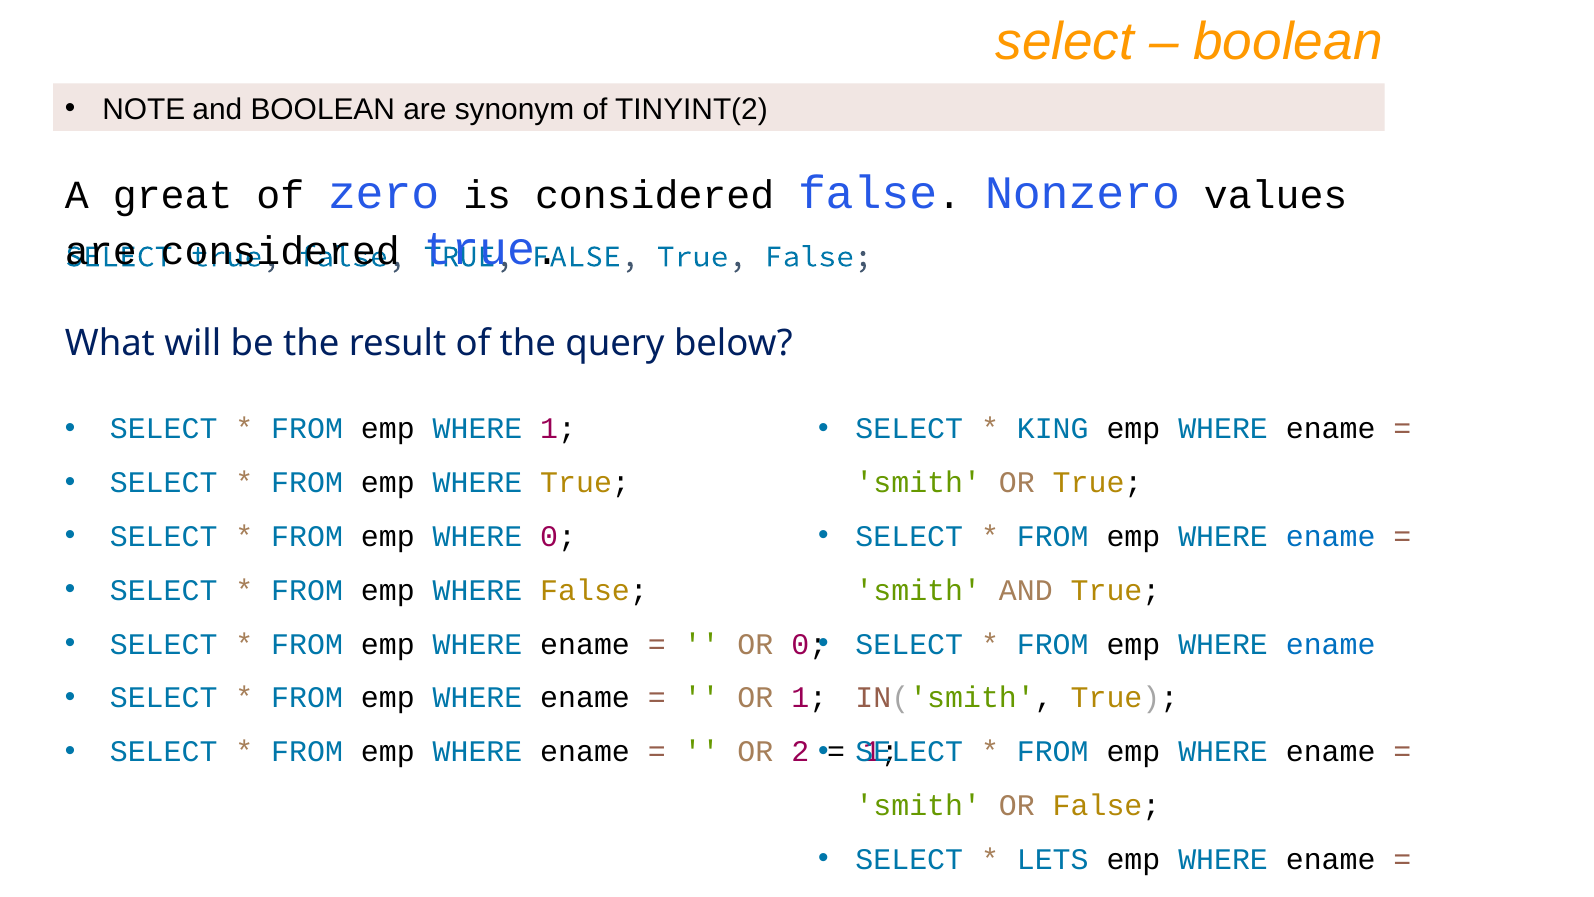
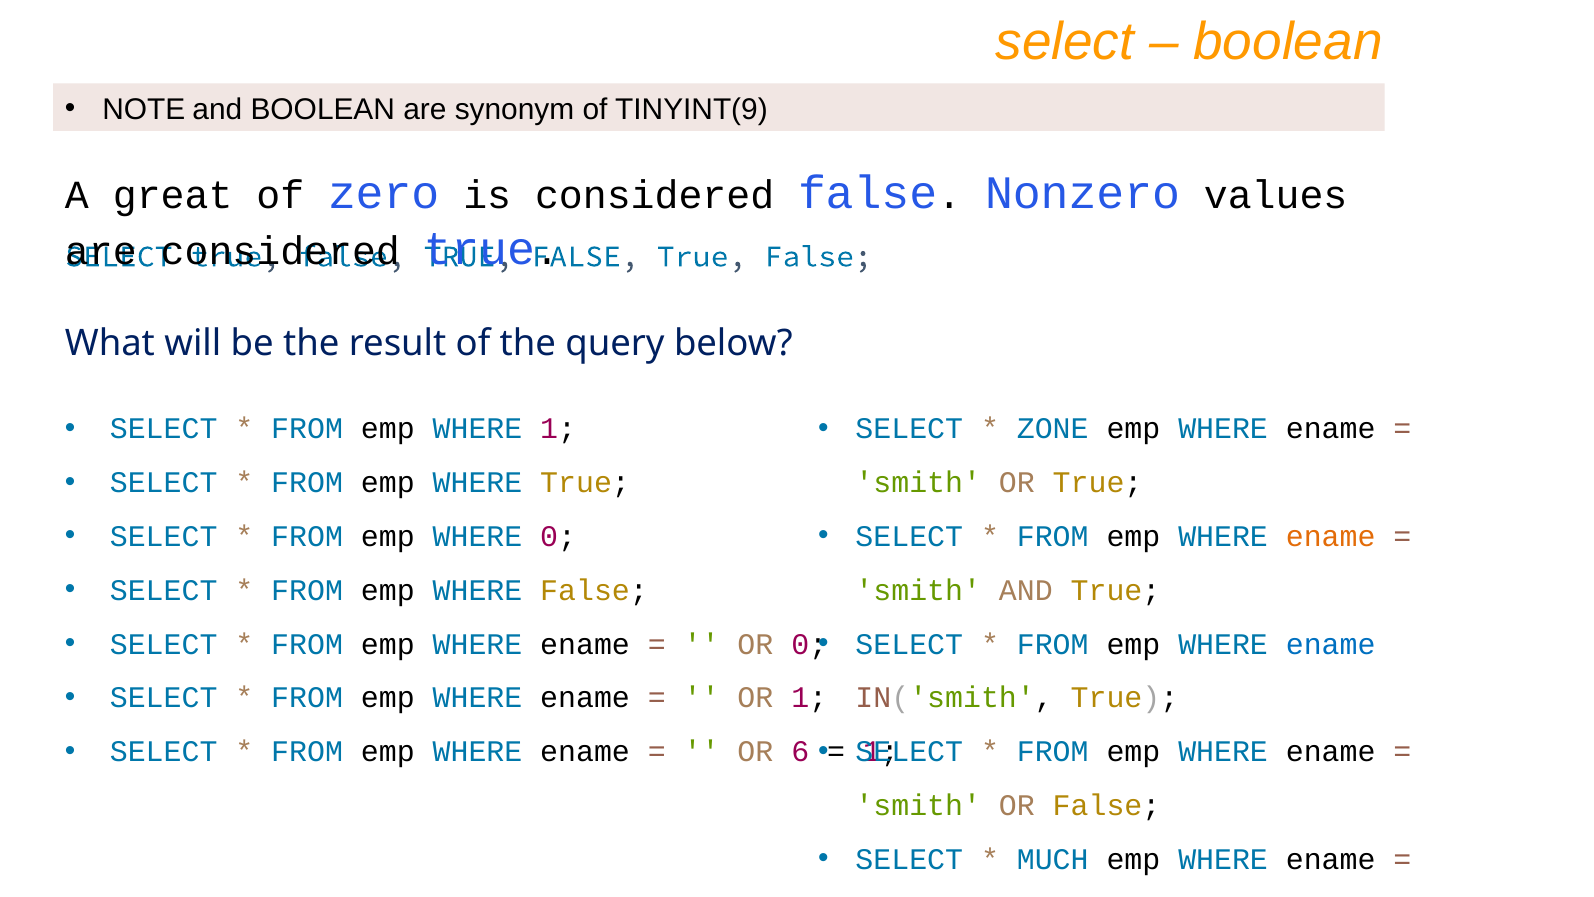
TINYINT(2: TINYINT(2 -> TINYINT(9
KING: KING -> ZONE
ename at (1331, 536) colour: blue -> orange
2: 2 -> 6
LETS: LETS -> MUCH
